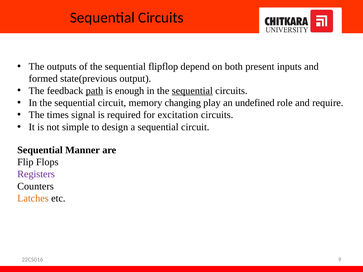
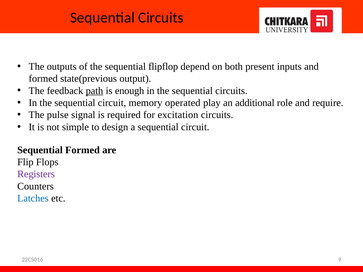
sequential at (192, 91) underline: present -> none
changing: changing -> operated
undefined: undefined -> additional
times: times -> pulse
Sequential Manner: Manner -> Formed
Latches colour: orange -> blue
